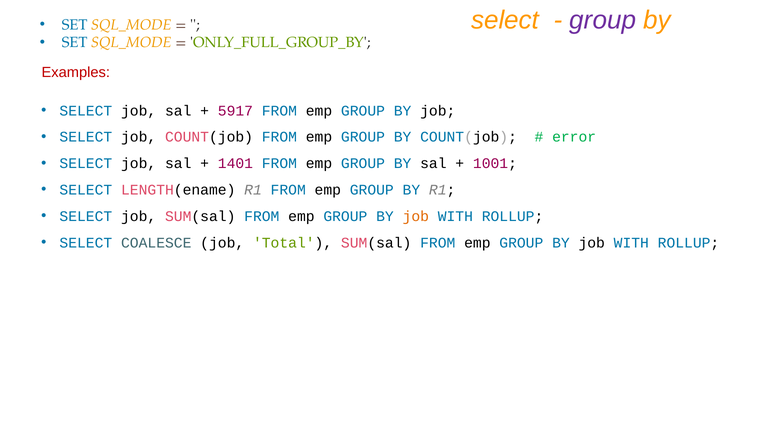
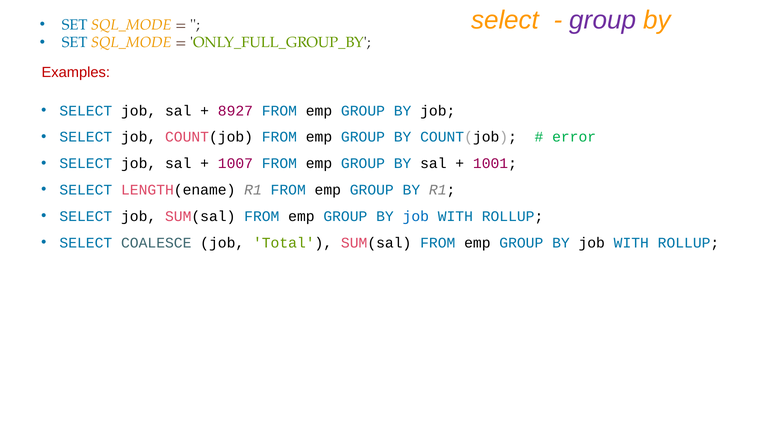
5917: 5917 -> 8927
1401: 1401 -> 1007
job at (416, 216) colour: orange -> blue
